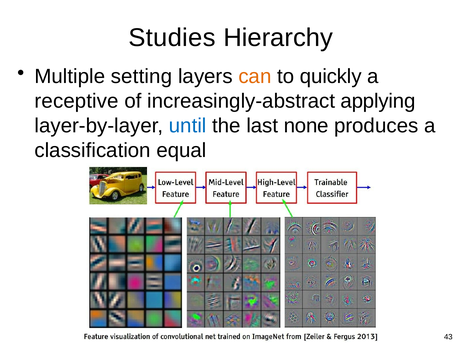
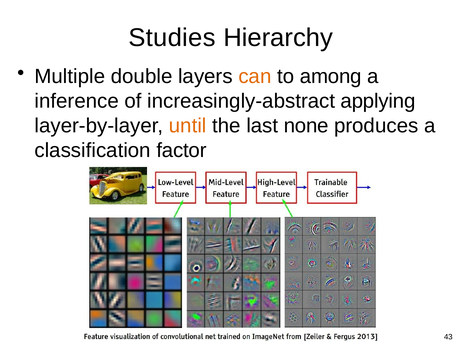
setting: setting -> double
quickly: quickly -> among
receptive: receptive -> inference
until colour: blue -> orange
equal: equal -> factor
